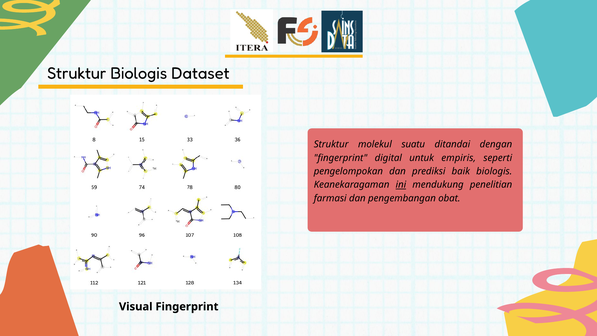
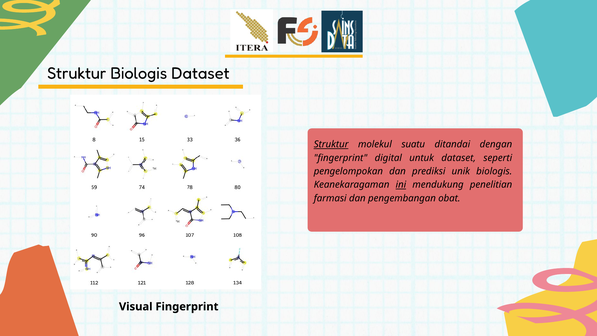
Struktur at (331, 144) underline: none -> present
untuk empiris: empiris -> dataset
baik: baik -> unik
